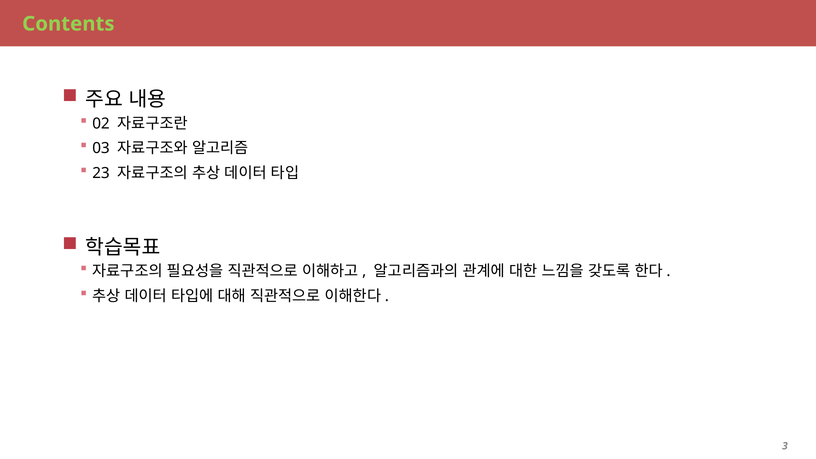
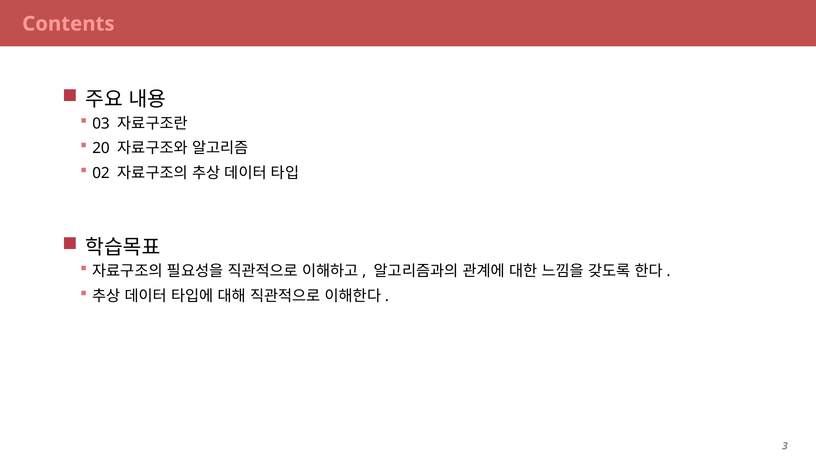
Contents colour: light green -> pink
02: 02 -> 03
03: 03 -> 20
23: 23 -> 02
